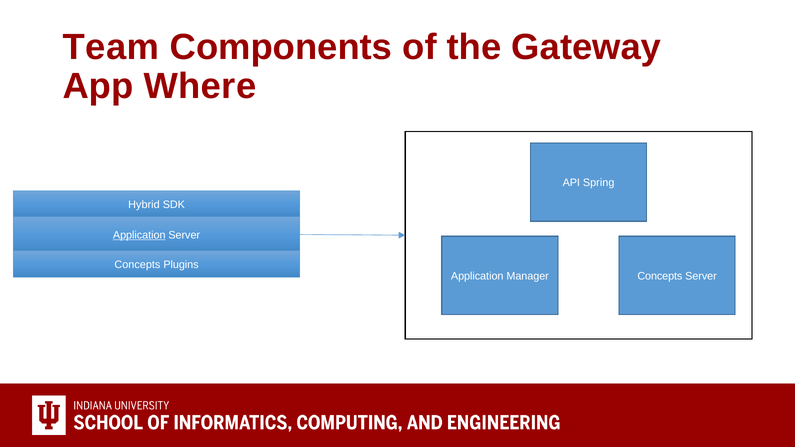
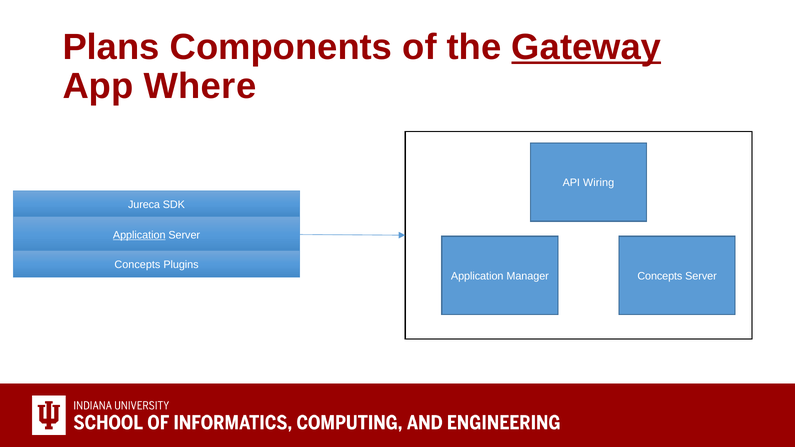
Team: Team -> Plans
Gateway underline: none -> present
Spring: Spring -> Wiring
Hybrid: Hybrid -> Jureca
